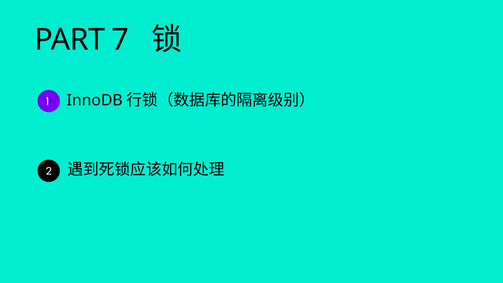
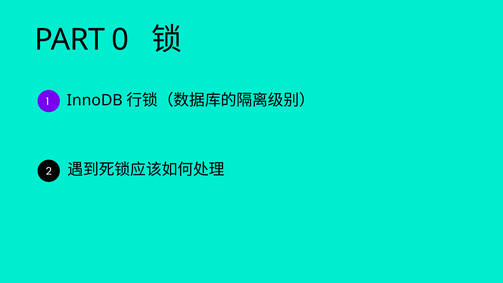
7: 7 -> 0
